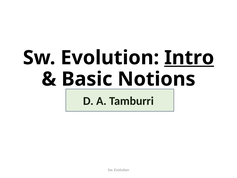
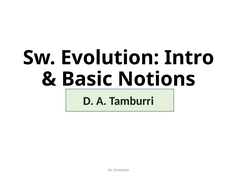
Intro underline: present -> none
